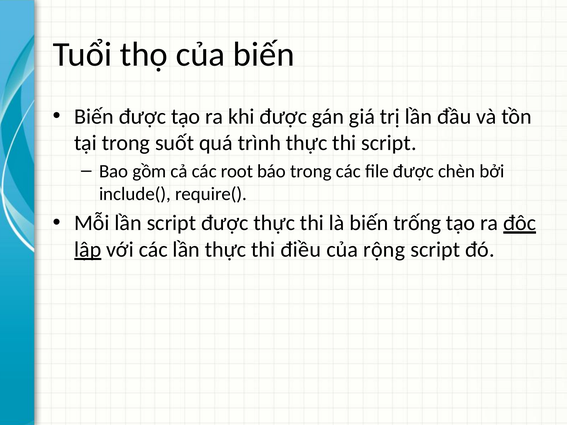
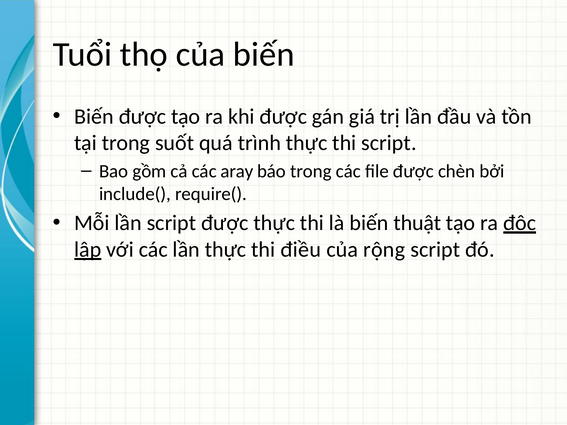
root: root -> aray
trống: trống -> thuật
